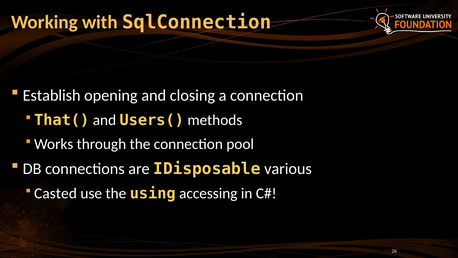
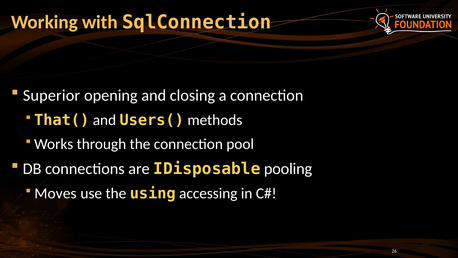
Establish: Establish -> Superior
various: various -> pooling
Casted: Casted -> Moves
